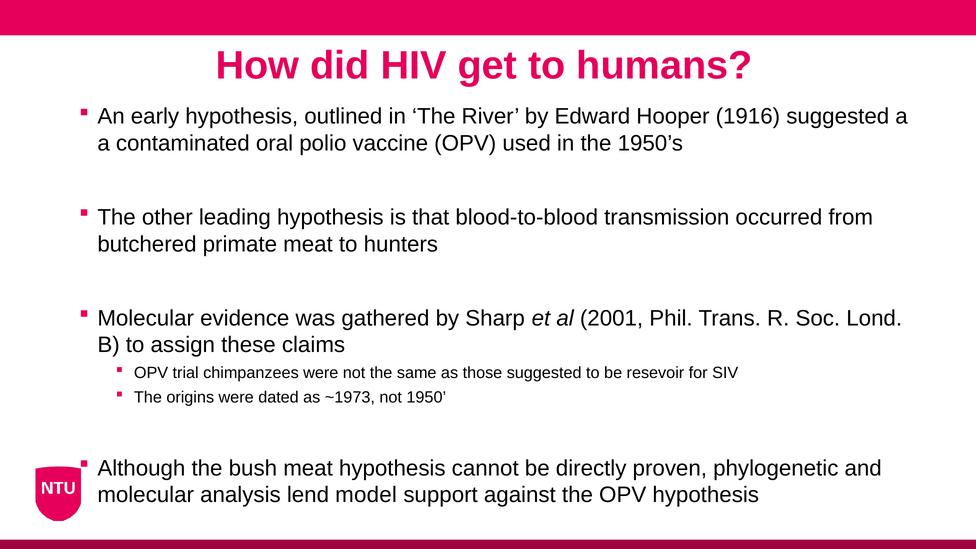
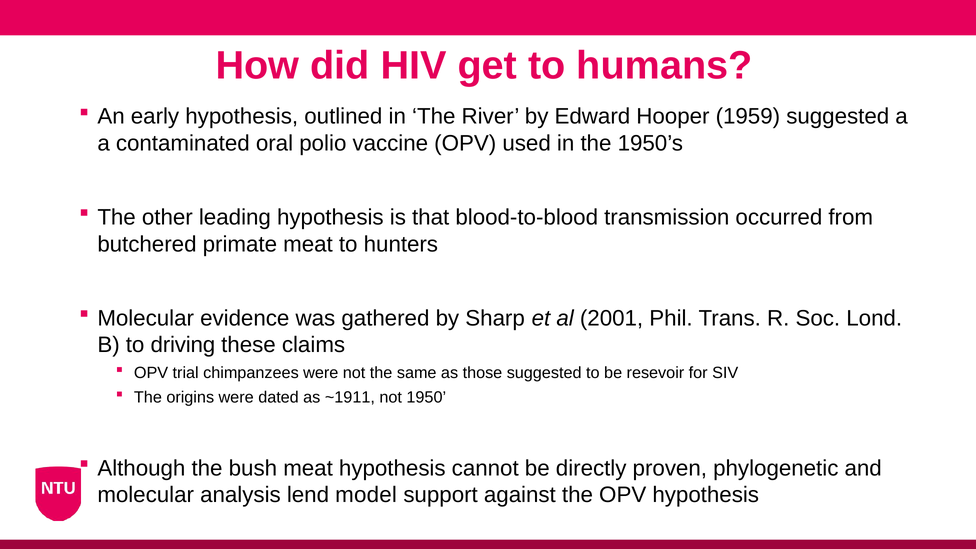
1916: 1916 -> 1959
assign: assign -> driving
~1973: ~1973 -> ~1911
